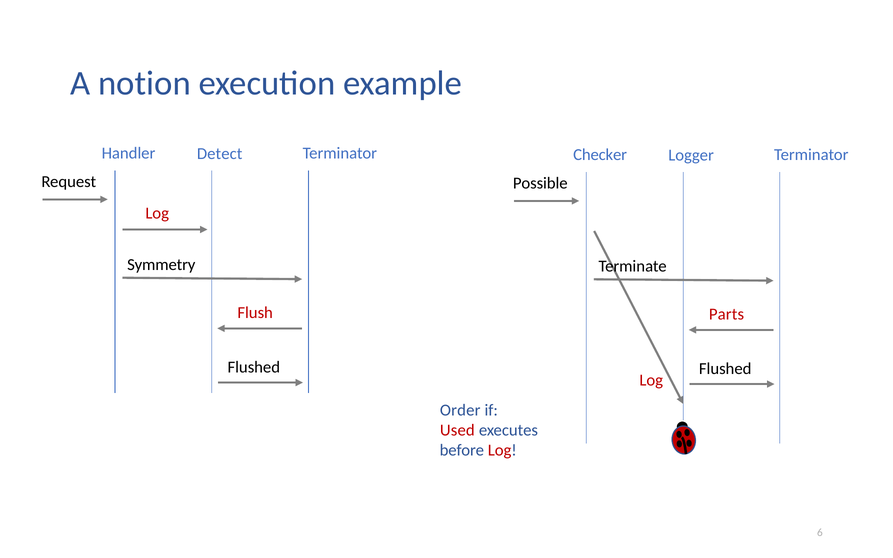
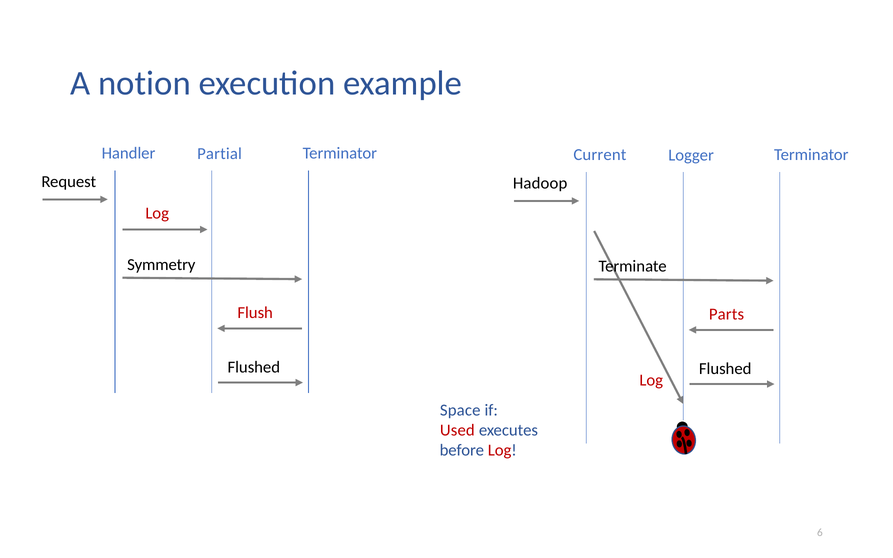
Detect: Detect -> Partial
Checker: Checker -> Current
Possible: Possible -> Hadoop
Order: Order -> Space
